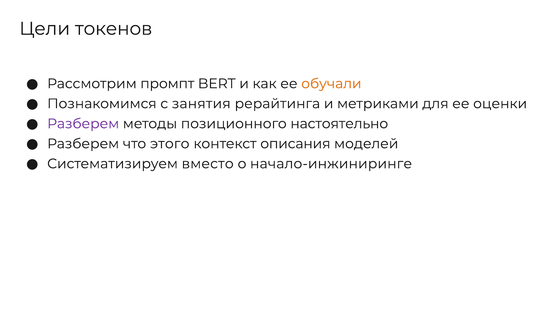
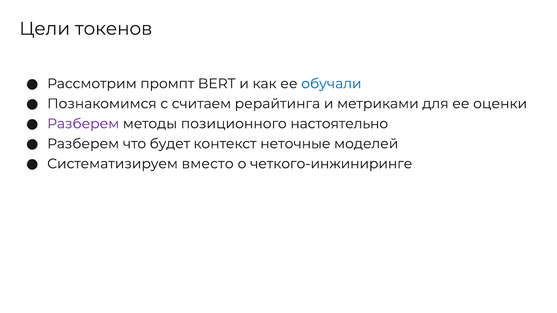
обучали colour: orange -> blue
занятия: занятия -> считаем
этого: этого -> будет
описания: описания -> неточные
начало-инжиниринге: начало-инжиниринге -> четкого-инжиниринге
